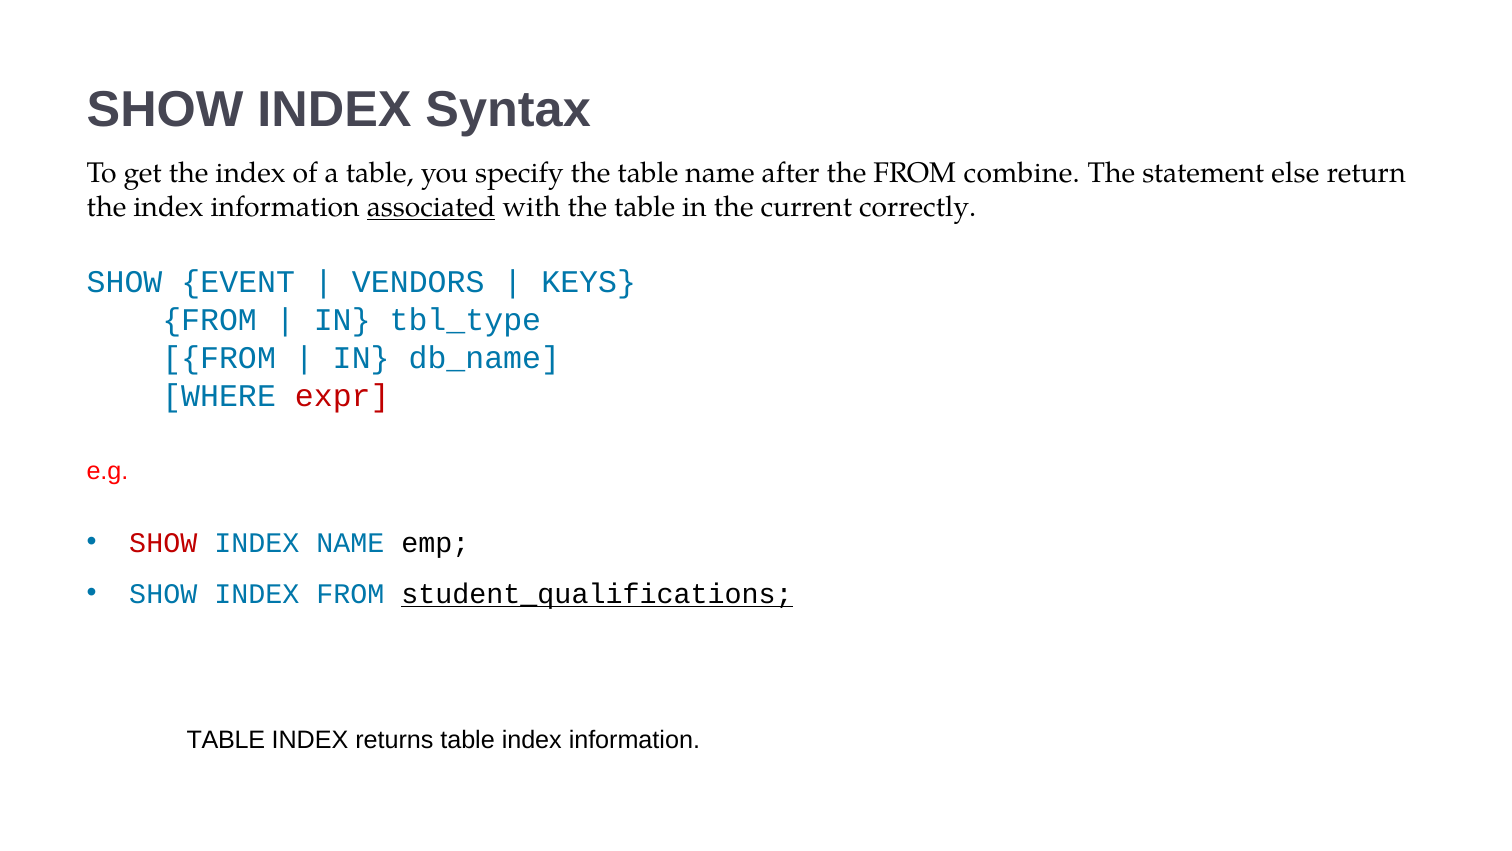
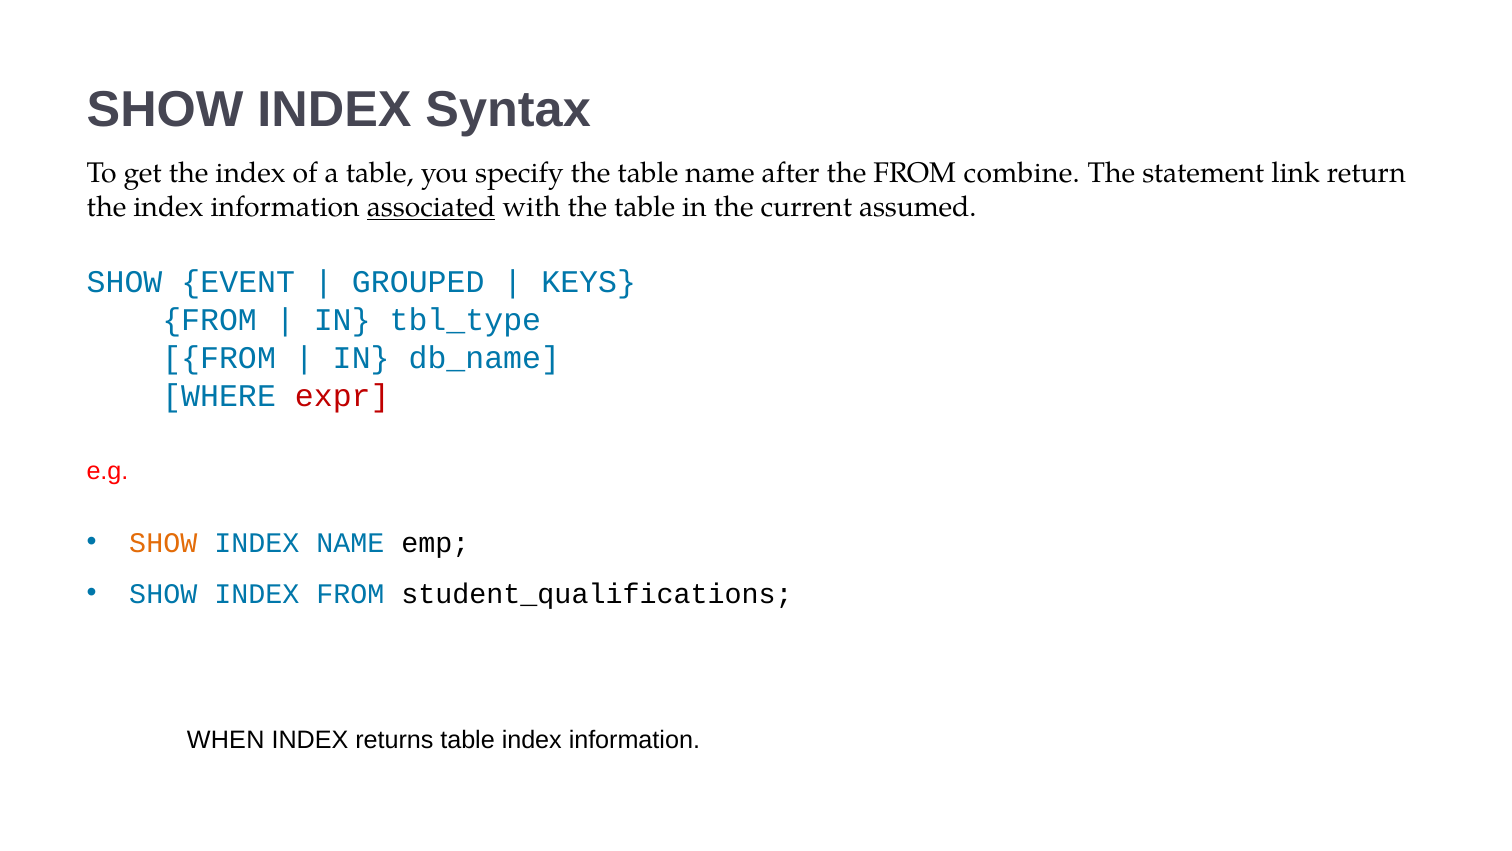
else: else -> link
correctly: correctly -> assumed
VENDORS: VENDORS -> GROUPED
SHOW at (163, 543) colour: red -> orange
student_qualifications underline: present -> none
TABLE at (226, 740): TABLE -> WHEN
